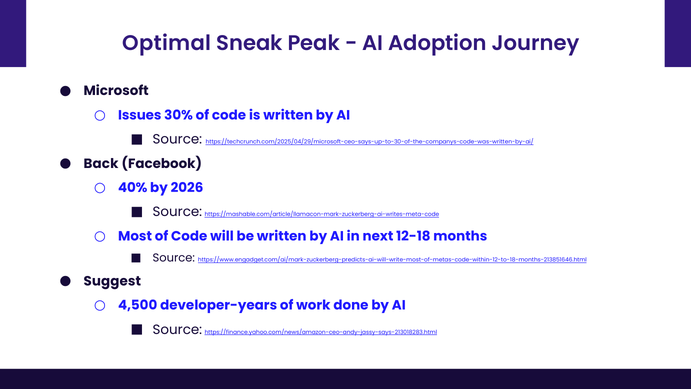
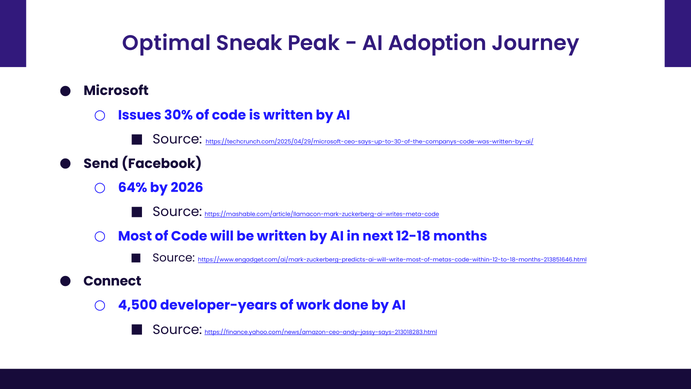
Back: Back -> Send
40%: 40% -> 64%
Suggest: Suggest -> Connect
